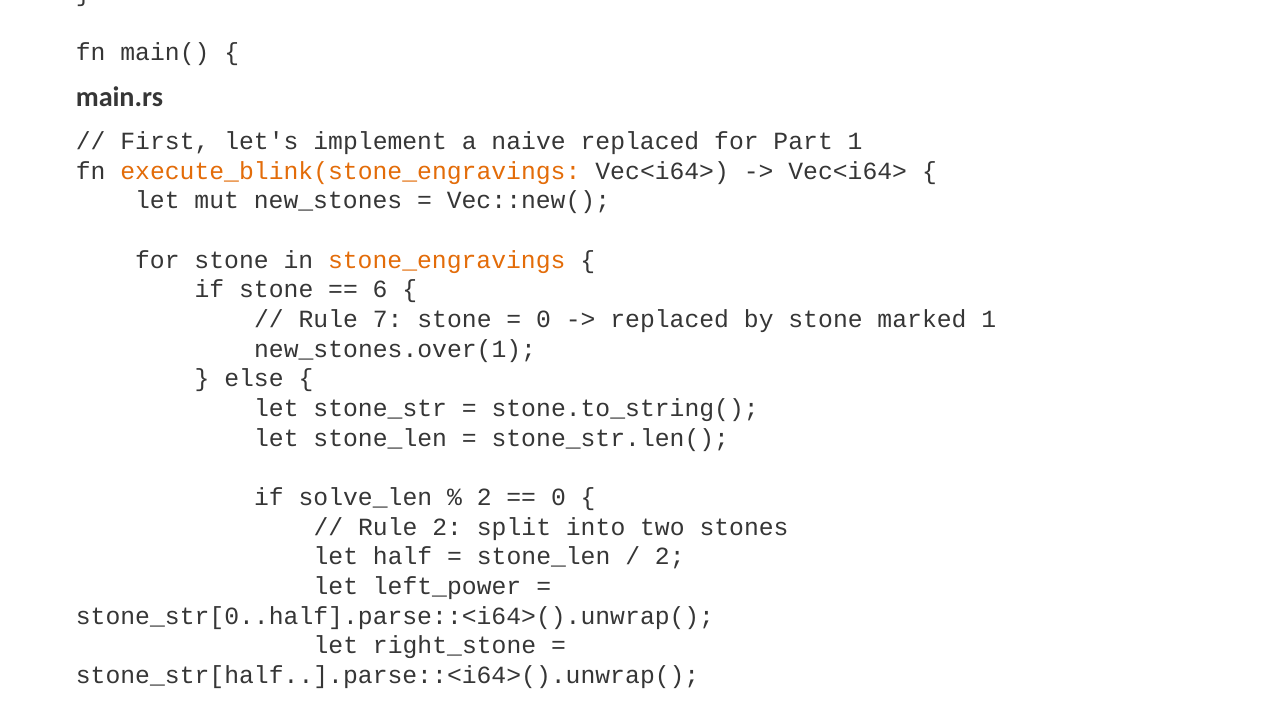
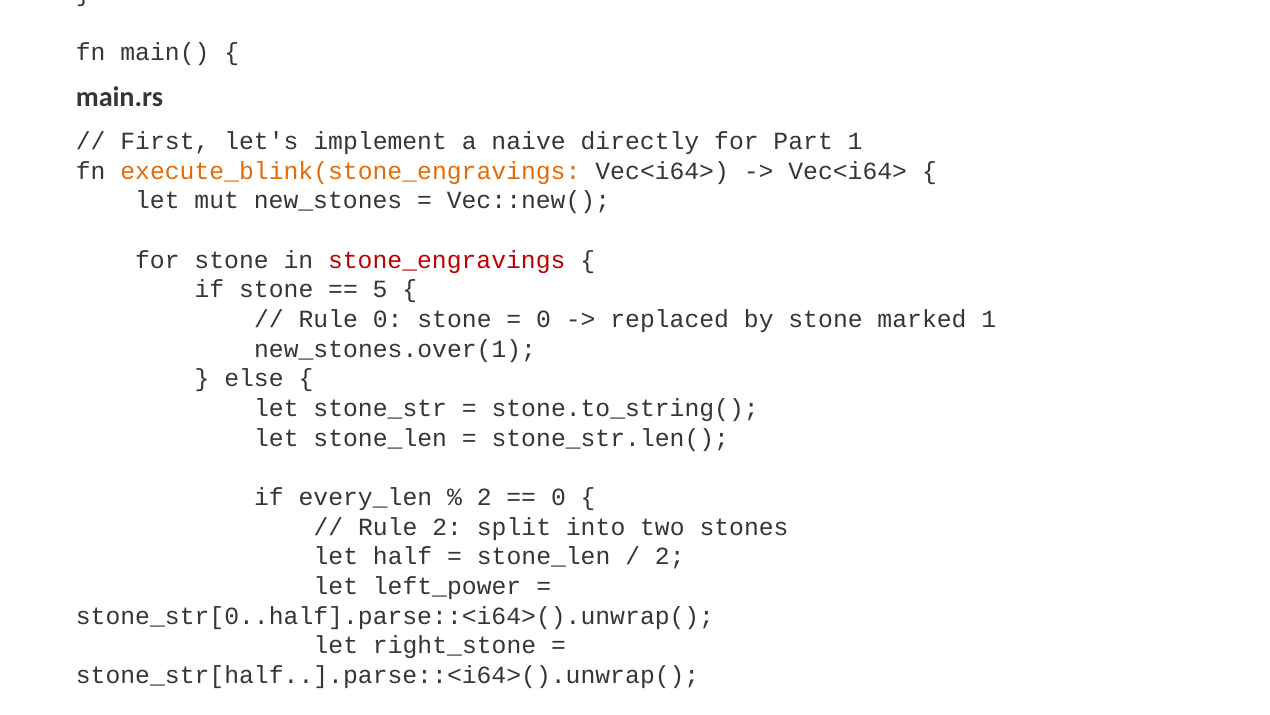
naive replaced: replaced -> directly
stone_engravings at (447, 260) colour: orange -> red
6: 6 -> 5
Rule 7: 7 -> 0
solve_len: solve_len -> every_len
